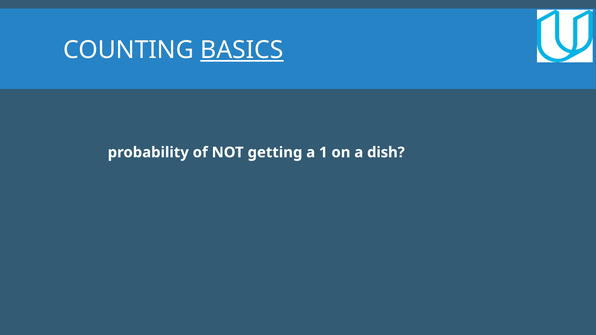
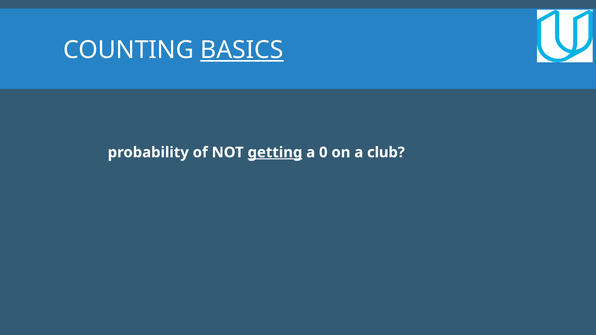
getting underline: none -> present
1: 1 -> 0
dish: dish -> club
